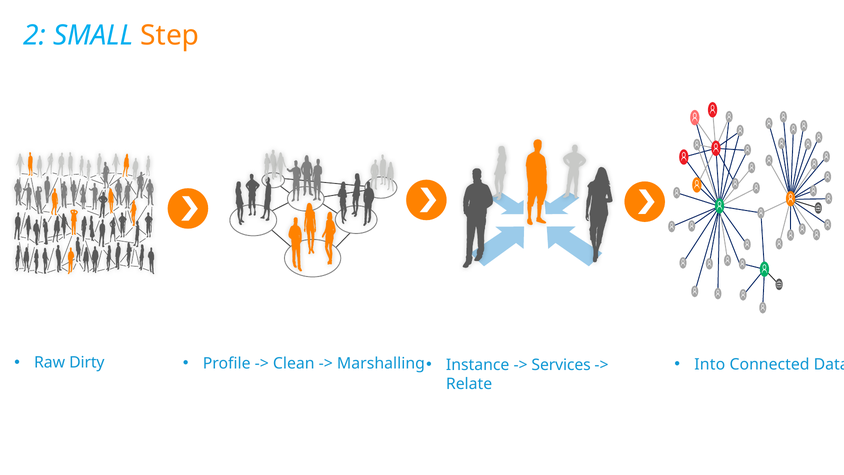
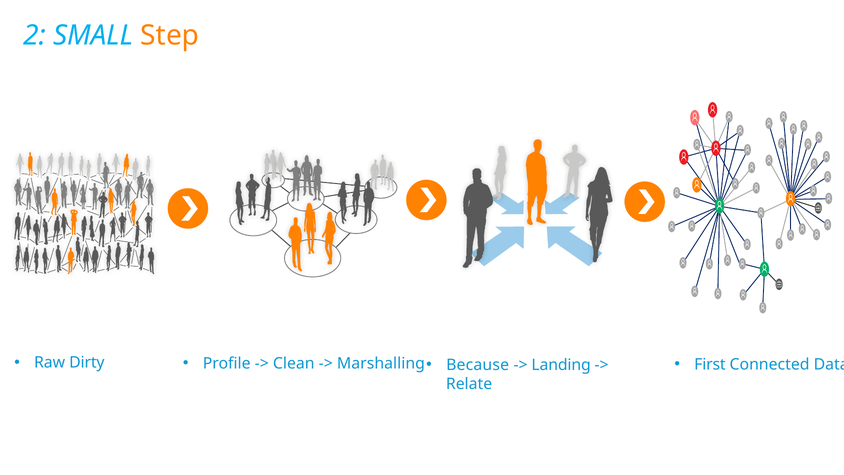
Instance: Instance -> Because
Services: Services -> Landing
Into: Into -> First
